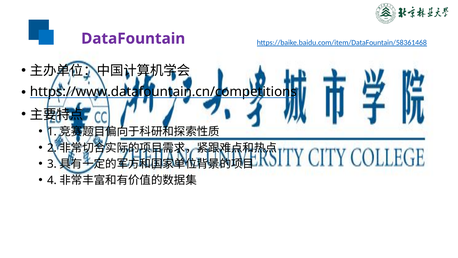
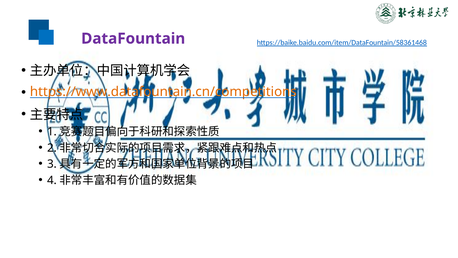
https://www.datafountain.cn/competitions colour: black -> orange
